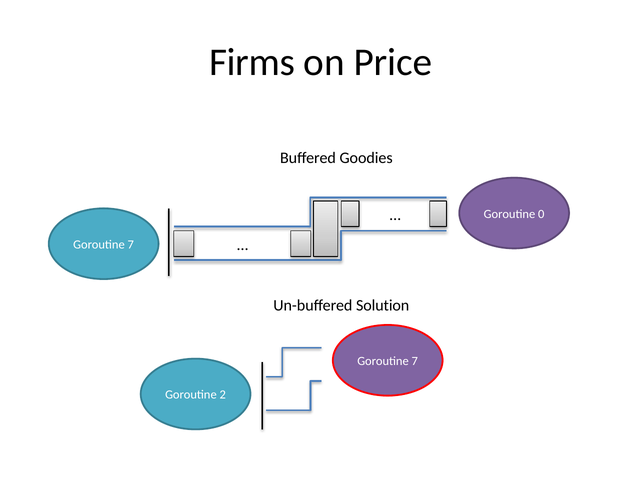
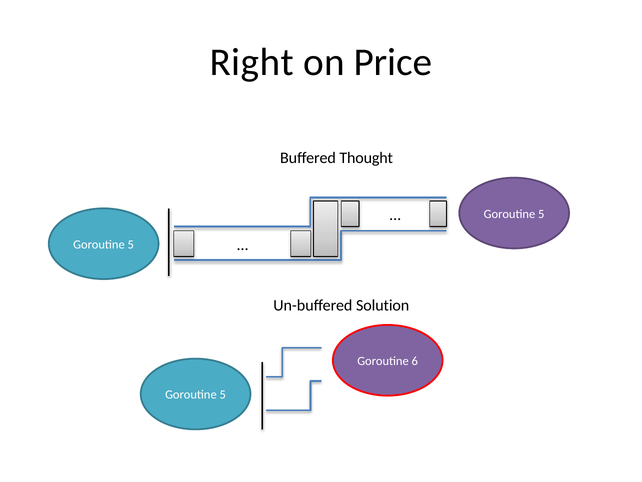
Firms: Firms -> Right
Goodies: Goodies -> Thought
0 at (541, 214): 0 -> 5
7 at (131, 244): 7 -> 5
7 at (415, 361): 7 -> 6
2 at (223, 394): 2 -> 5
